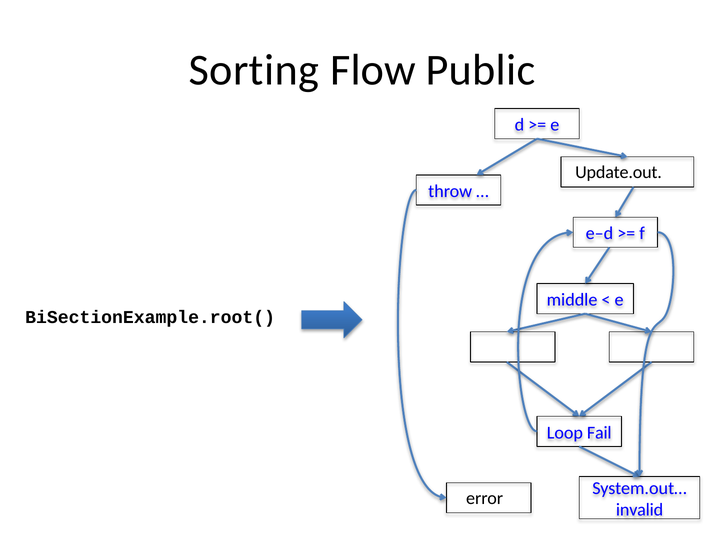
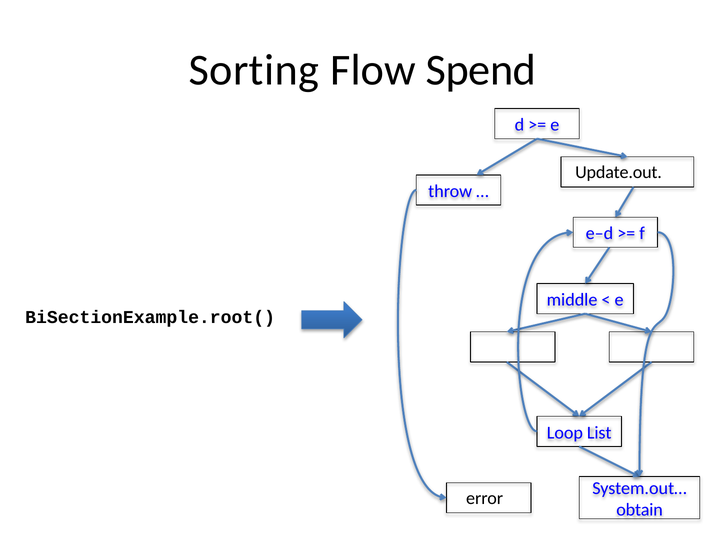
Public: Public -> Spend
Fail: Fail -> List
invalid: invalid -> obtain
